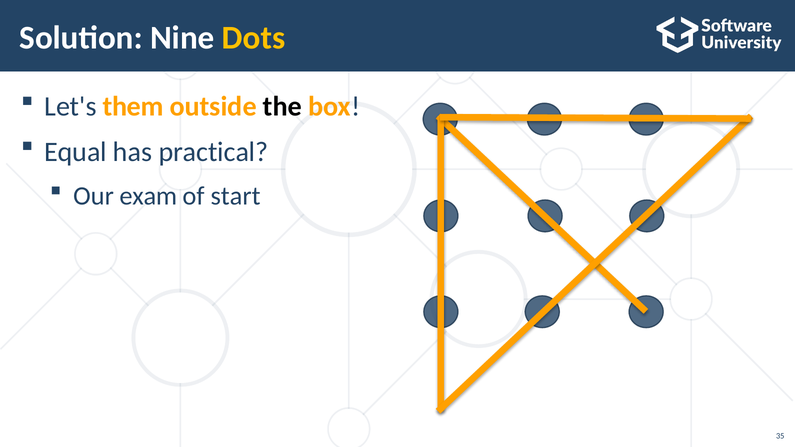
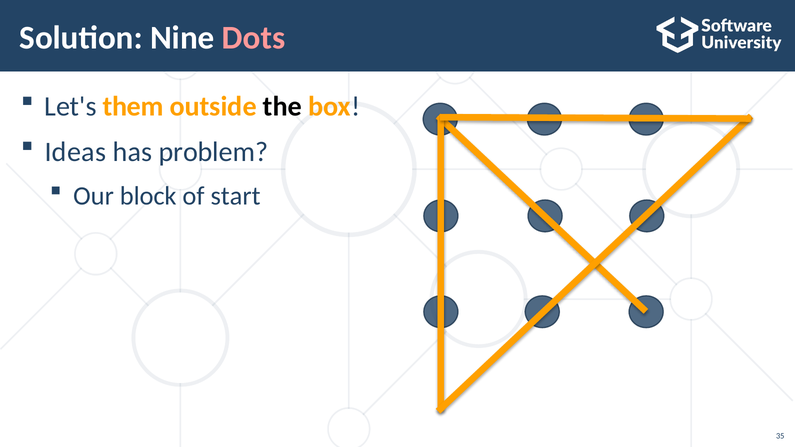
Dots colour: yellow -> pink
Equal: Equal -> Ideas
practical: practical -> problem
exam: exam -> block
